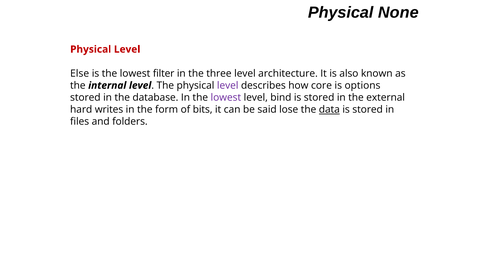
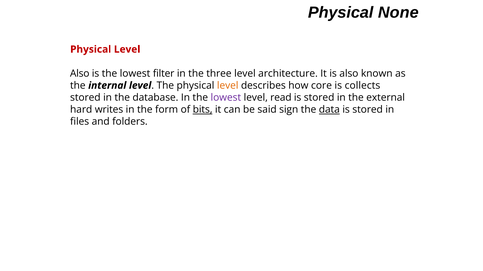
Else at (80, 74): Else -> Also
level at (228, 86) colour: purple -> orange
options: options -> collects
bind: bind -> read
bits underline: none -> present
lose: lose -> sign
